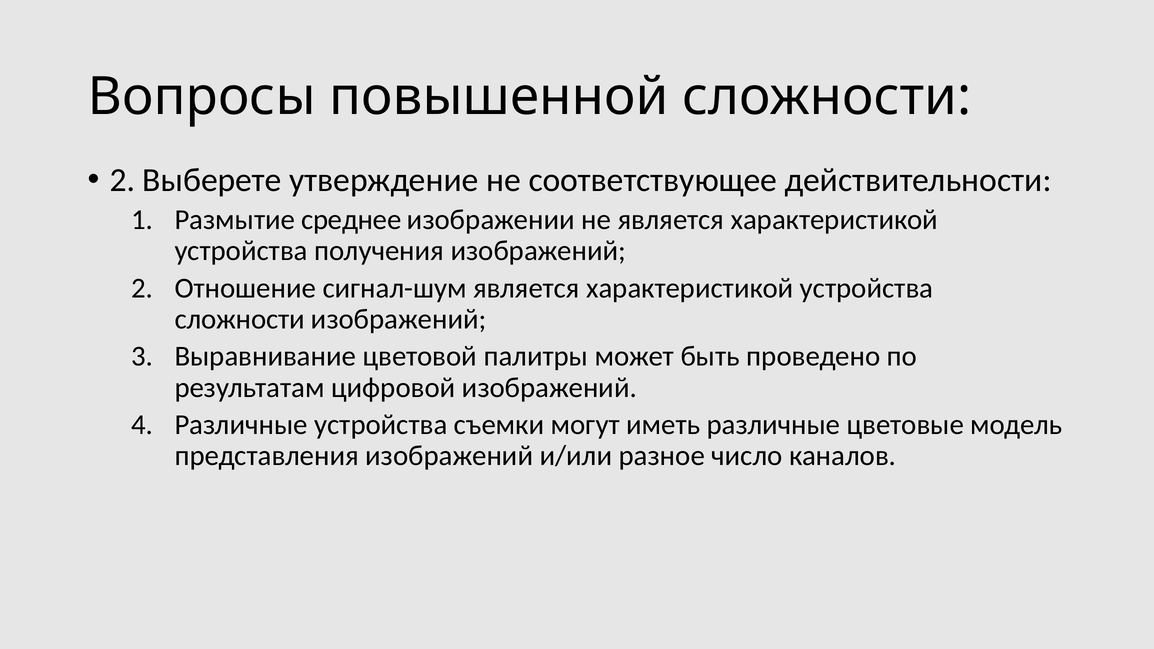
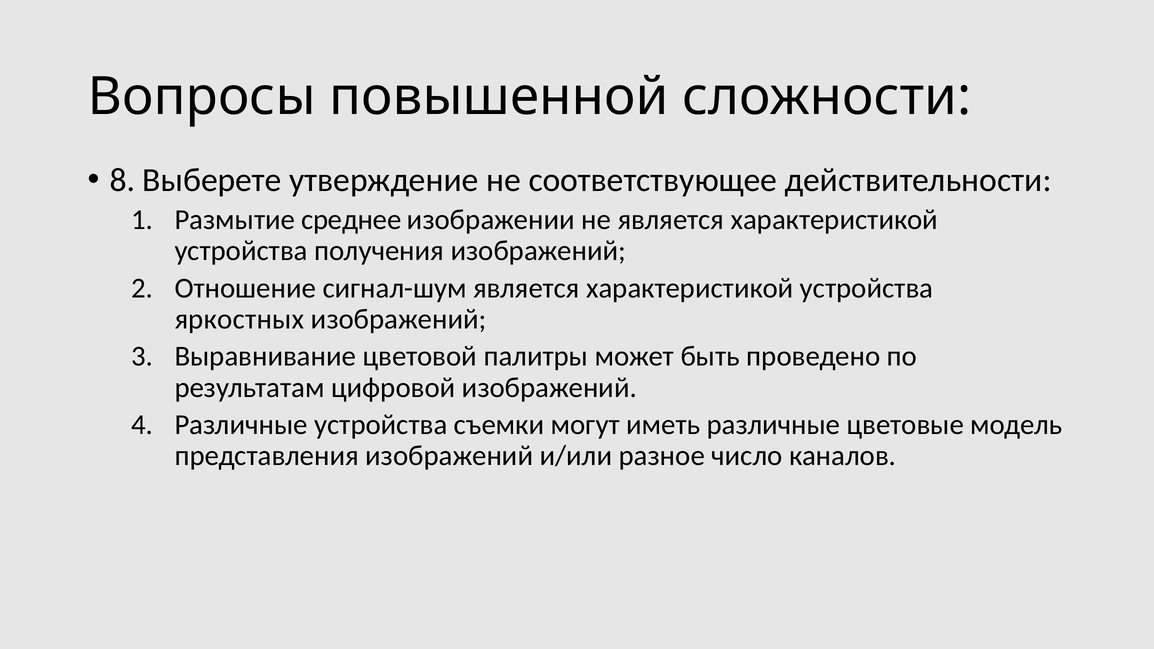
2 at (122, 180): 2 -> 8
сложности at (240, 319): сложности -> яркостных
